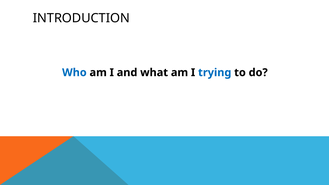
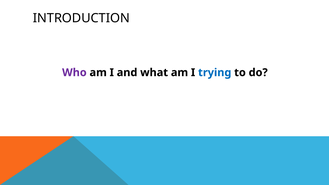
Who colour: blue -> purple
